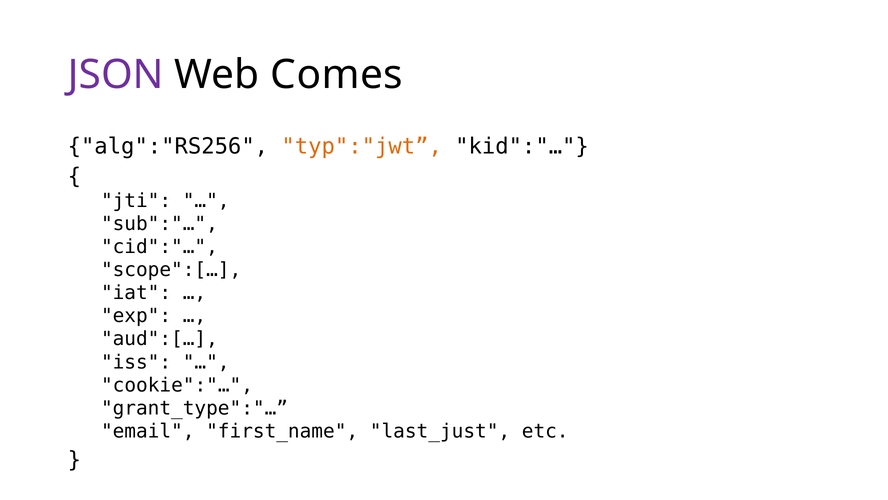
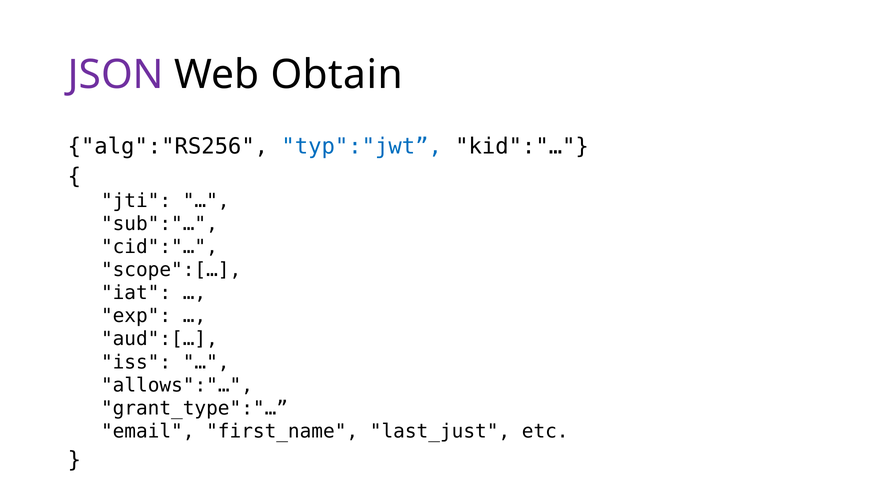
Comes: Comes -> Obtain
typ":"jwt colour: orange -> blue
cookie":"…: cookie":"… -> allows":"…
